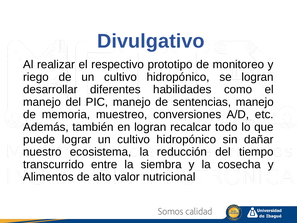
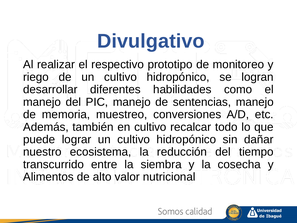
en logran: logran -> cultivo
